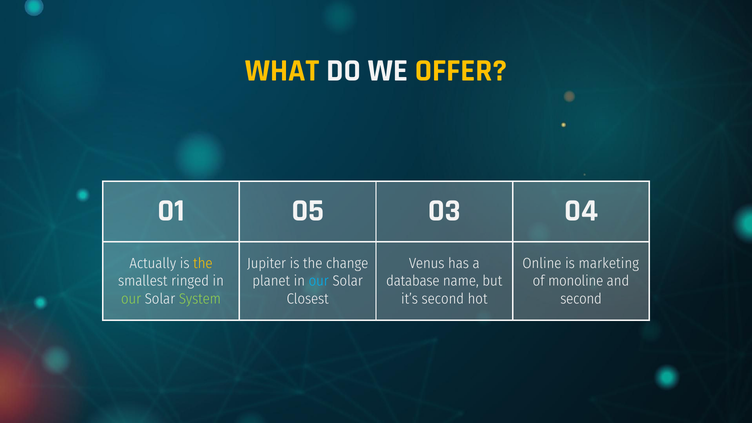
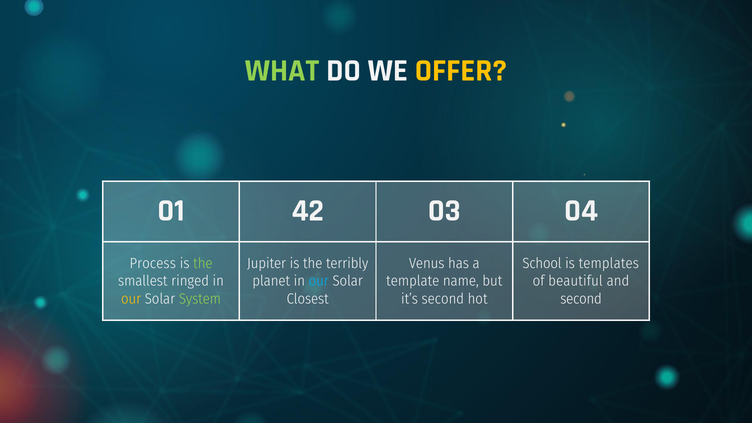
WHAT colour: yellow -> light green
05: 05 -> 42
Actually: Actually -> Process
the at (203, 264) colour: yellow -> light green
change: change -> terribly
Online: Online -> School
marketing: marketing -> templates
database: database -> template
monoline: monoline -> beautiful
our at (131, 299) colour: light green -> yellow
